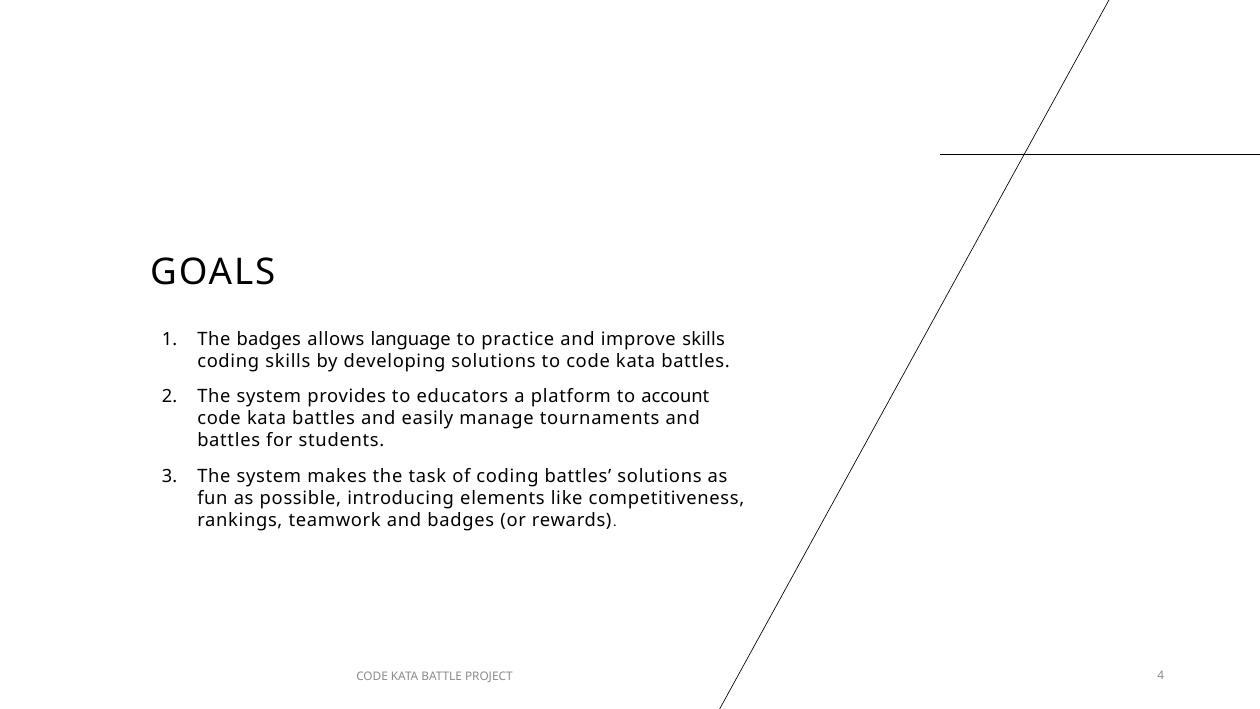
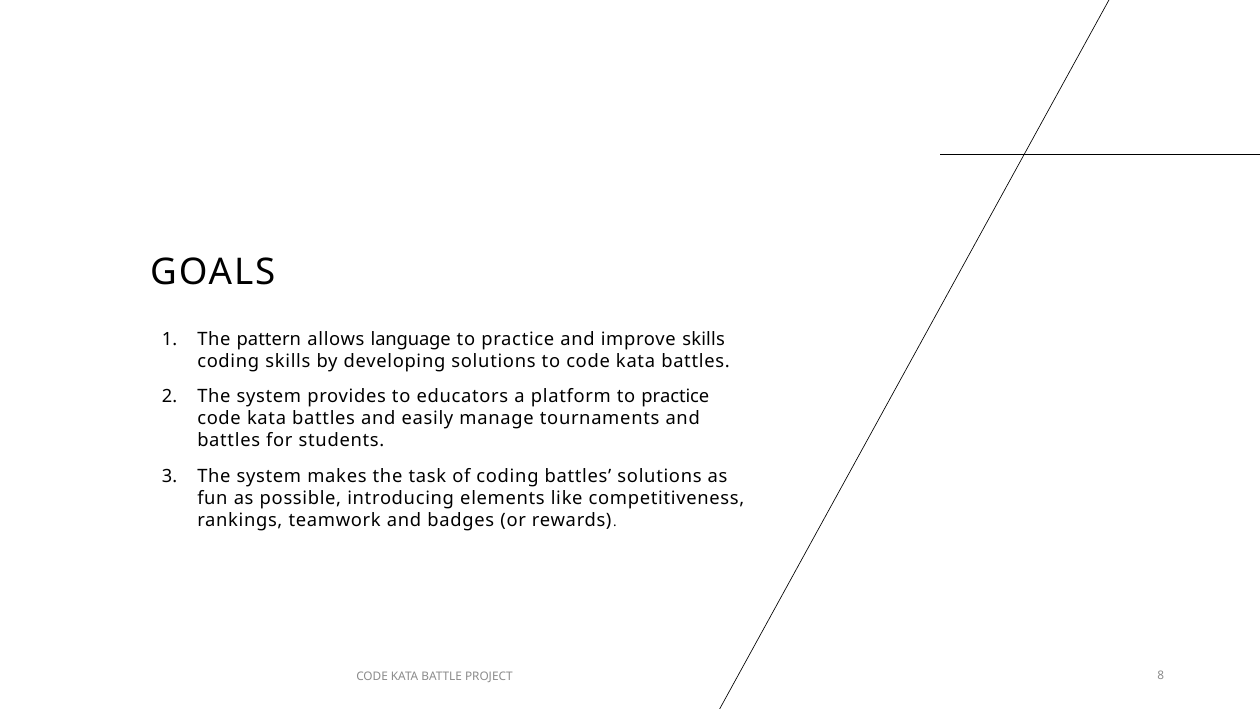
The badges: badges -> pattern
platform to account: account -> practice
4: 4 -> 8
